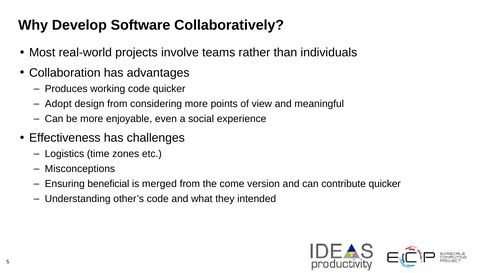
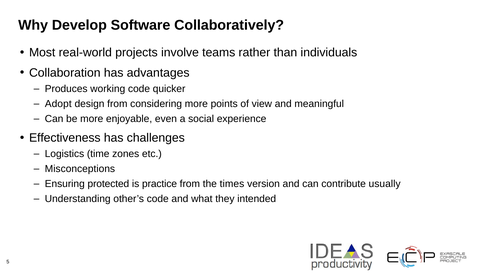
beneficial: beneficial -> protected
merged: merged -> practice
come: come -> times
contribute quicker: quicker -> usually
